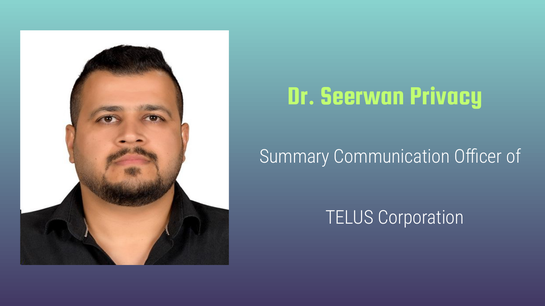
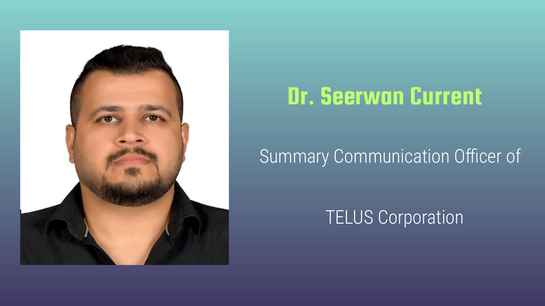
Privacy: Privacy -> Current
